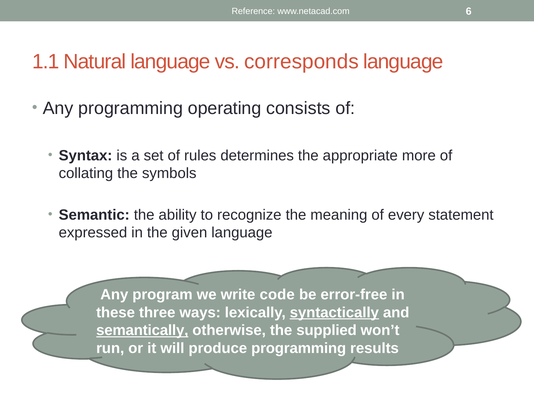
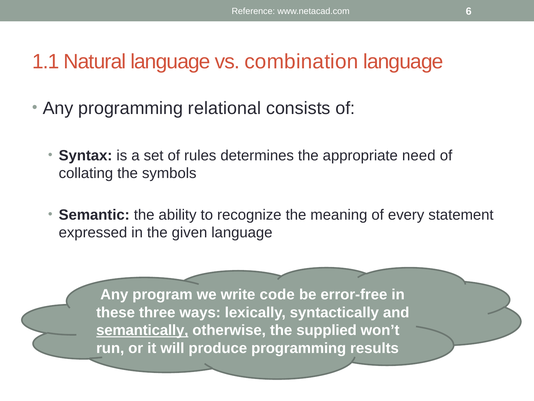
corresponds: corresponds -> combination
operating: operating -> relational
more: more -> need
syntactically underline: present -> none
